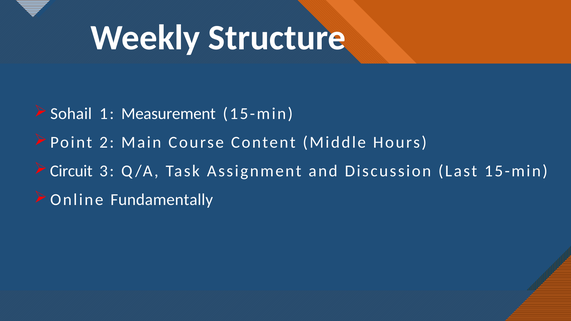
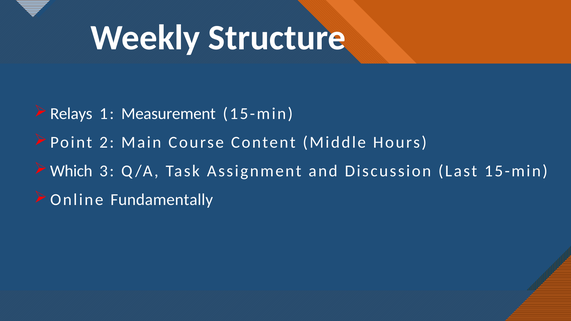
Sohail: Sohail -> Relays
Circuit: Circuit -> Which
